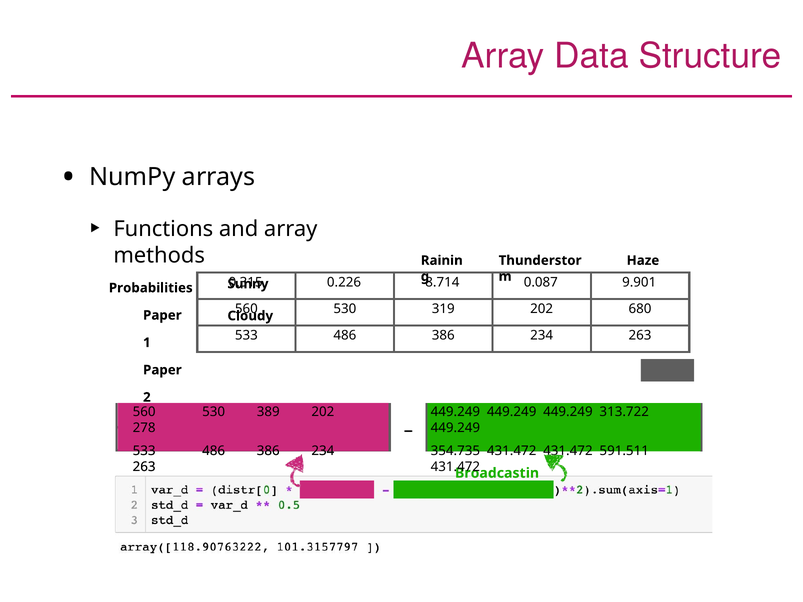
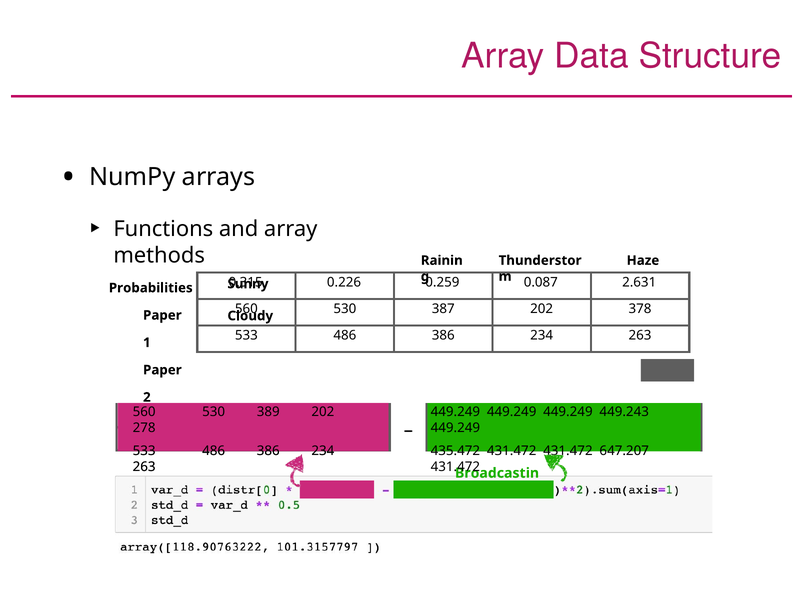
8.714: 8.714 -> 0.259
9.901: 9.901 -> 2.631
319: 319 -> 387
680: 680 -> 378
313.722: 313.722 -> 449.243
354.735: 354.735 -> 435.472
591.511: 591.511 -> 647.207
